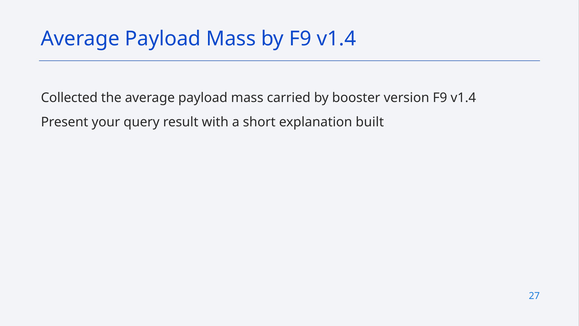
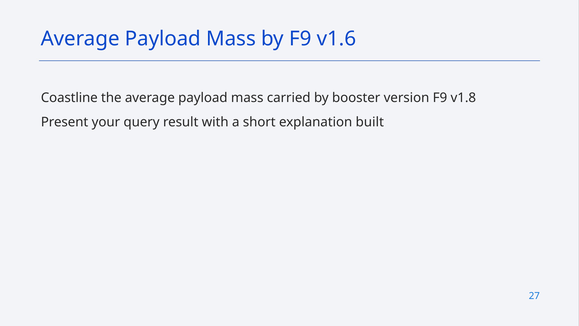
by F9 v1.4: v1.4 -> v1.6
Collected: Collected -> Coastline
version F9 v1.4: v1.4 -> v1.8
